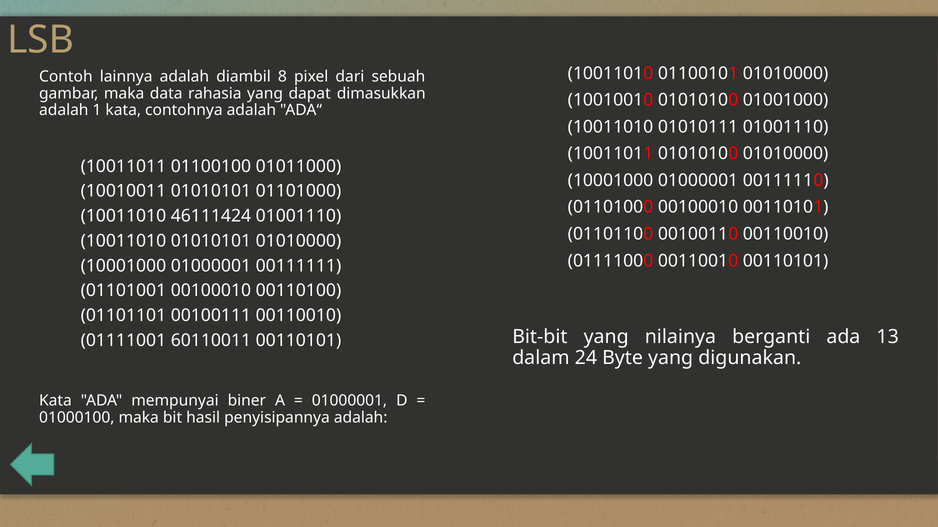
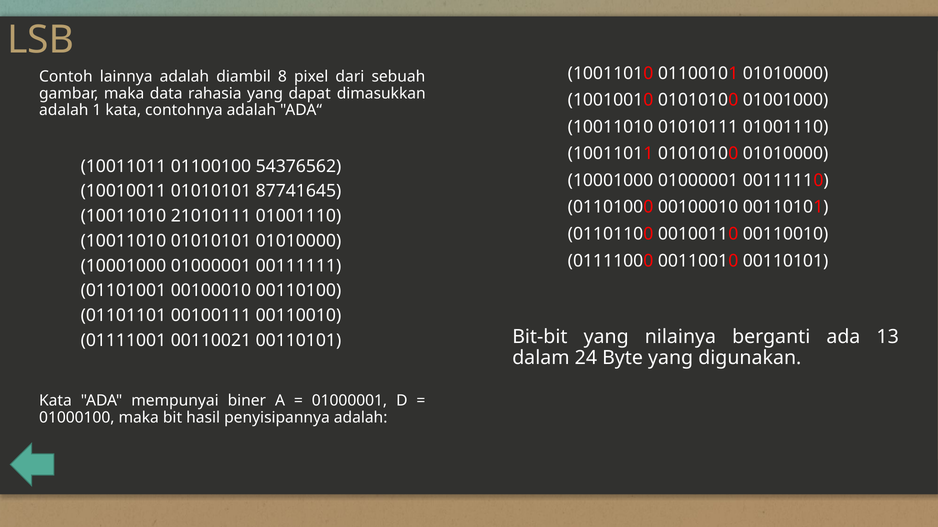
01011000: 01011000 -> 54376562
01010101 01101000: 01101000 -> 87741645
46111424: 46111424 -> 21010111
60110011: 60110011 -> 00110021
